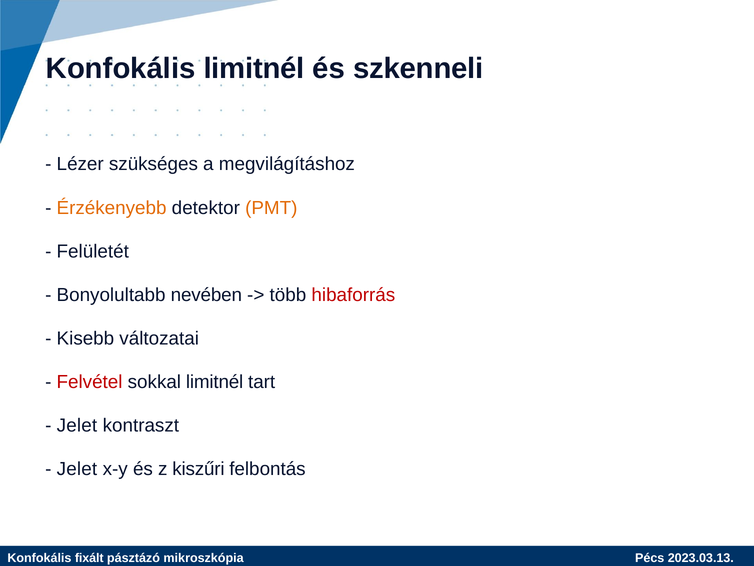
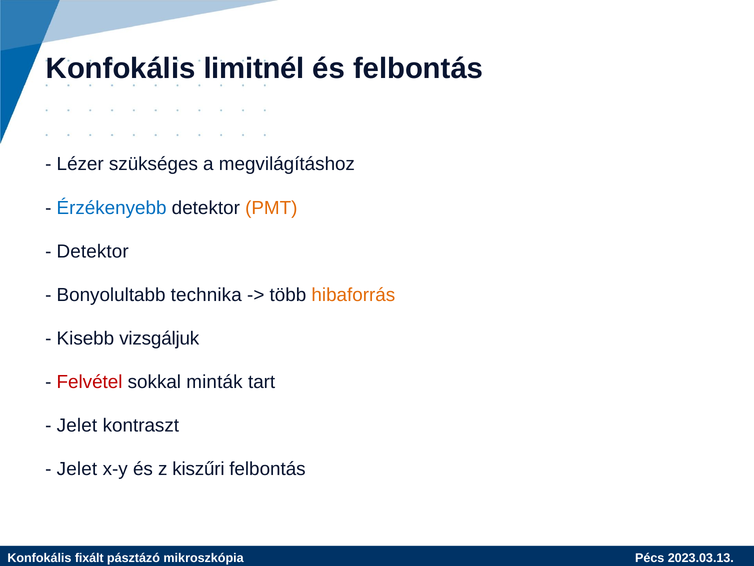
és szkenneli: szkenneli -> felbontás
Érzékenyebb colour: orange -> blue
Felületét at (93, 251): Felületét -> Detektor
nevében: nevében -> technika
hibaforrás colour: red -> orange
változatai: változatai -> vizsgáljuk
sokkal limitnél: limitnél -> minták
